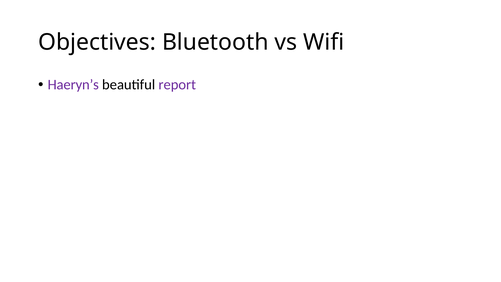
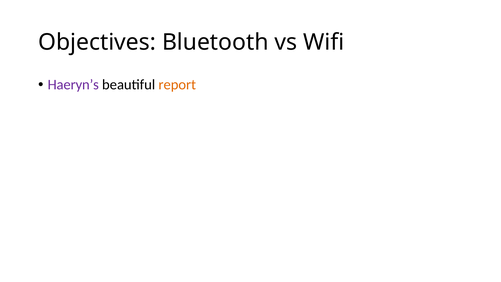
report colour: purple -> orange
